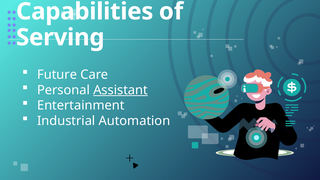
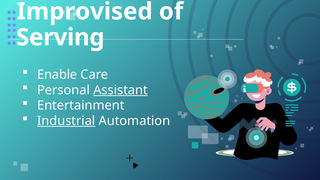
Capabilities: Capabilities -> Improvised
Future: Future -> Enable
Industrial underline: none -> present
